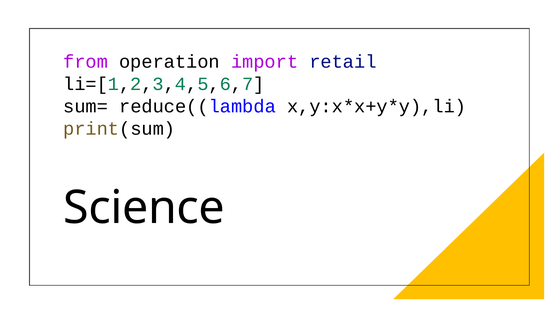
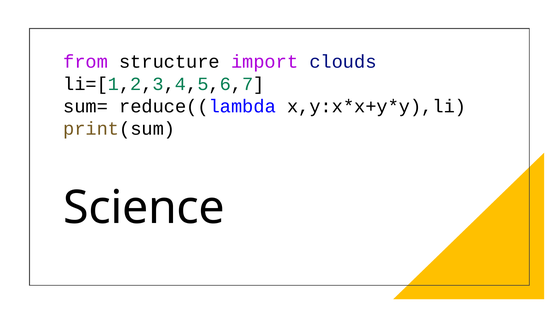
operation: operation -> structure
retail: retail -> clouds
